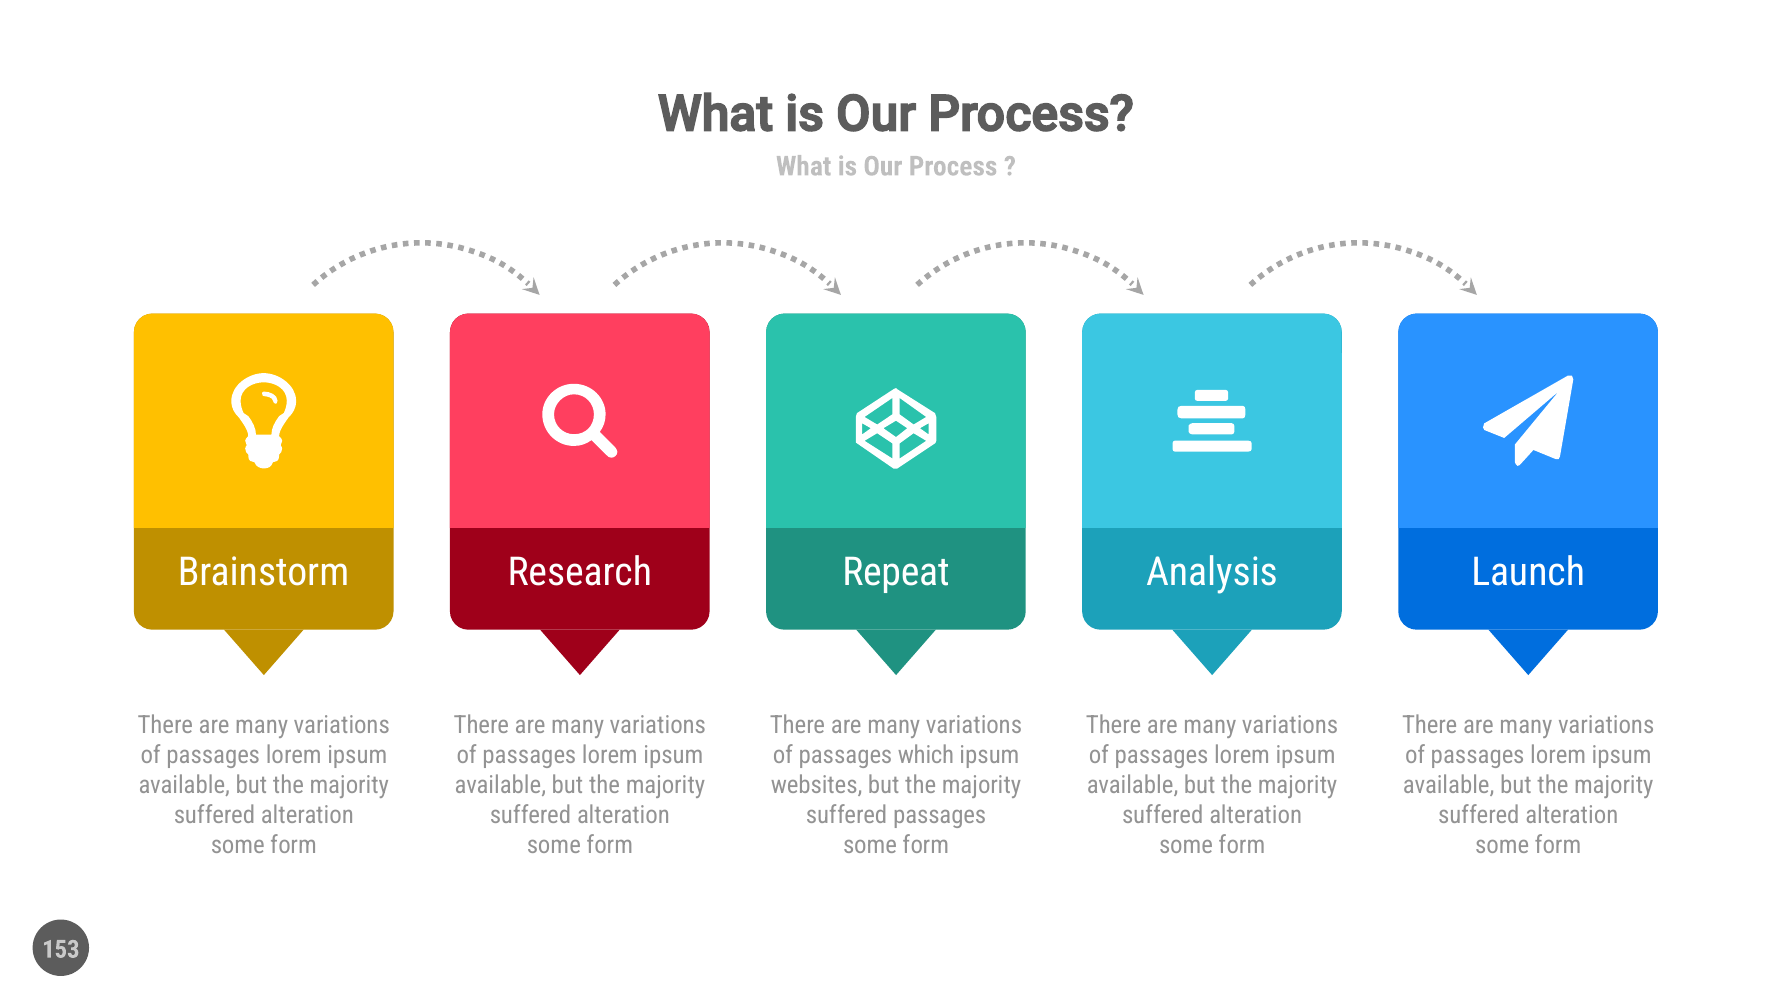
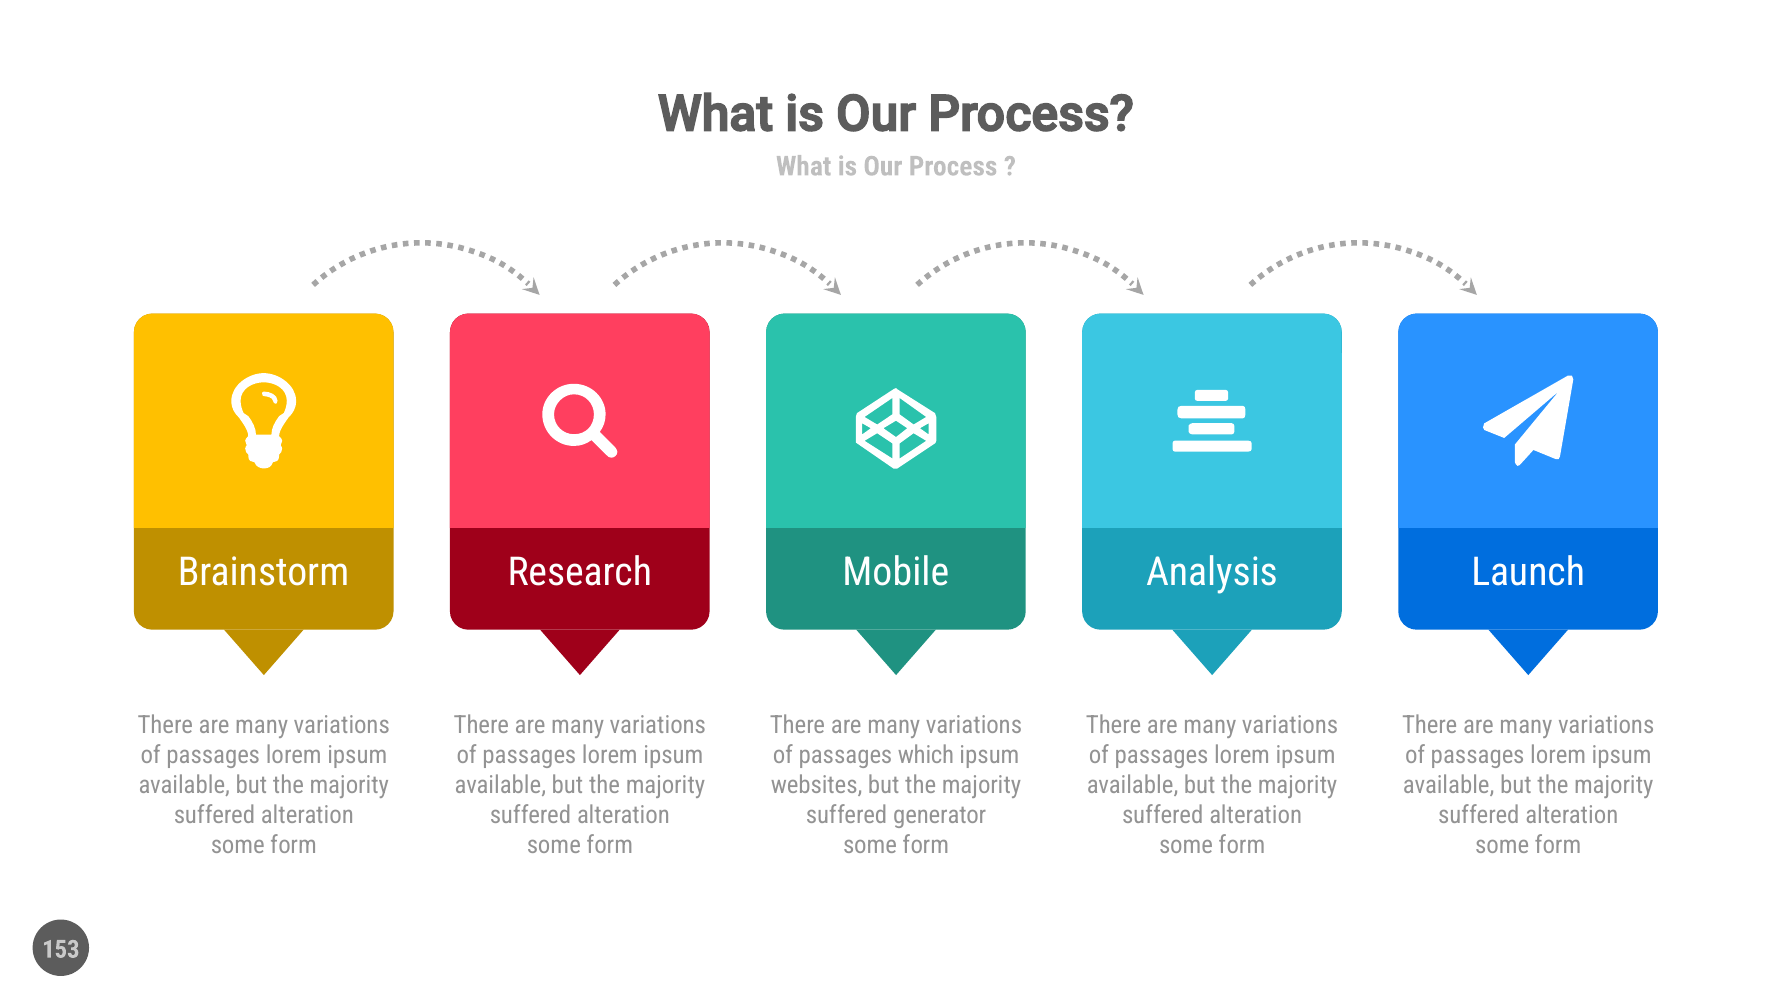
Repeat: Repeat -> Mobile
suffered passages: passages -> generator
